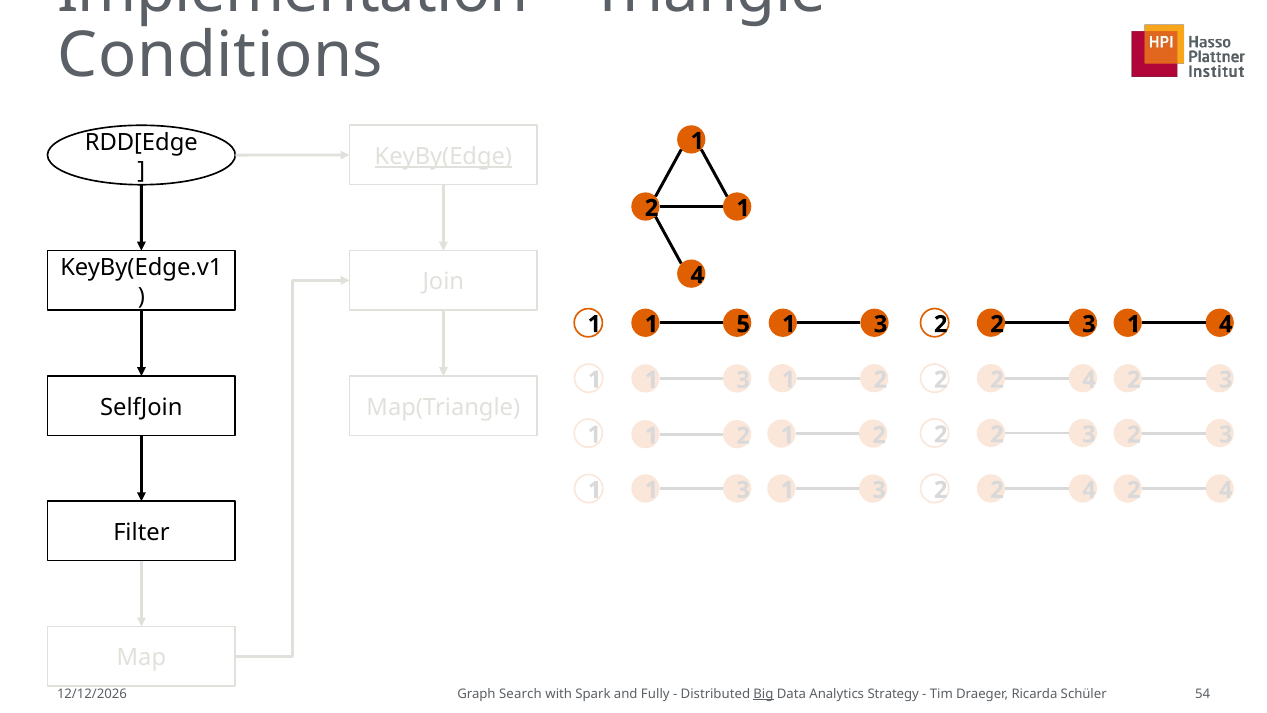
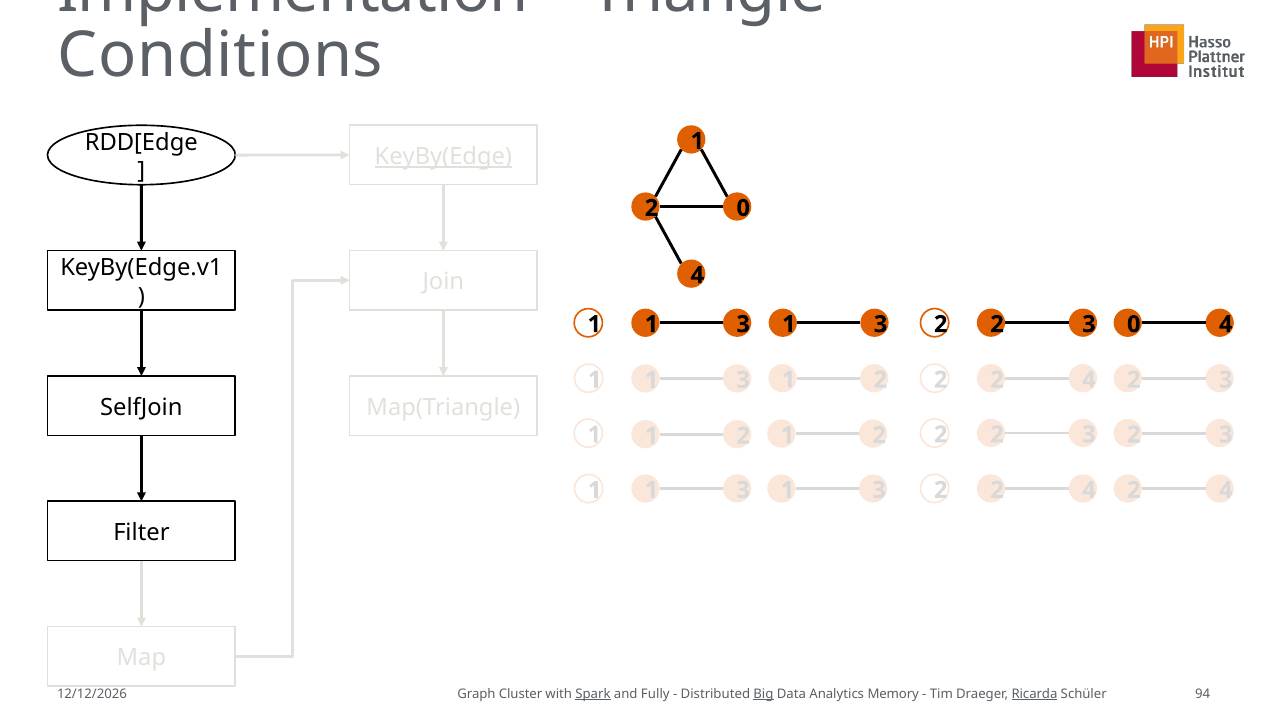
1 at (743, 208): 1 -> 0
5 at (743, 324): 5 -> 3
1 at (1134, 324): 1 -> 0
Search: Search -> Cluster
Spark underline: none -> present
Strategy: Strategy -> Memory
Ricarda underline: none -> present
54: 54 -> 94
